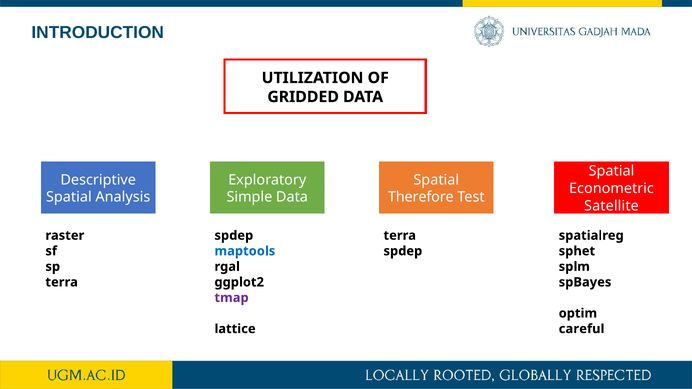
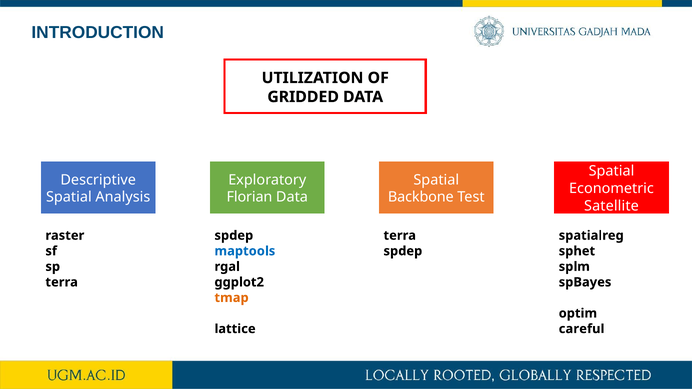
Simple: Simple -> Florian
Therefore: Therefore -> Backbone
tmap colour: purple -> orange
